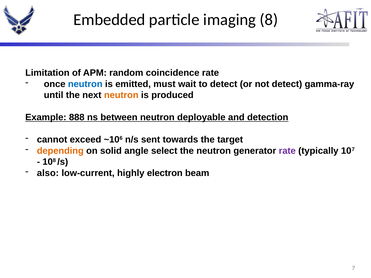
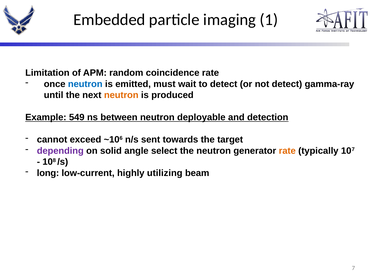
8: 8 -> 1
888: 888 -> 549
depending colour: orange -> purple
rate at (287, 151) colour: purple -> orange
also: also -> long
electron: electron -> utilizing
